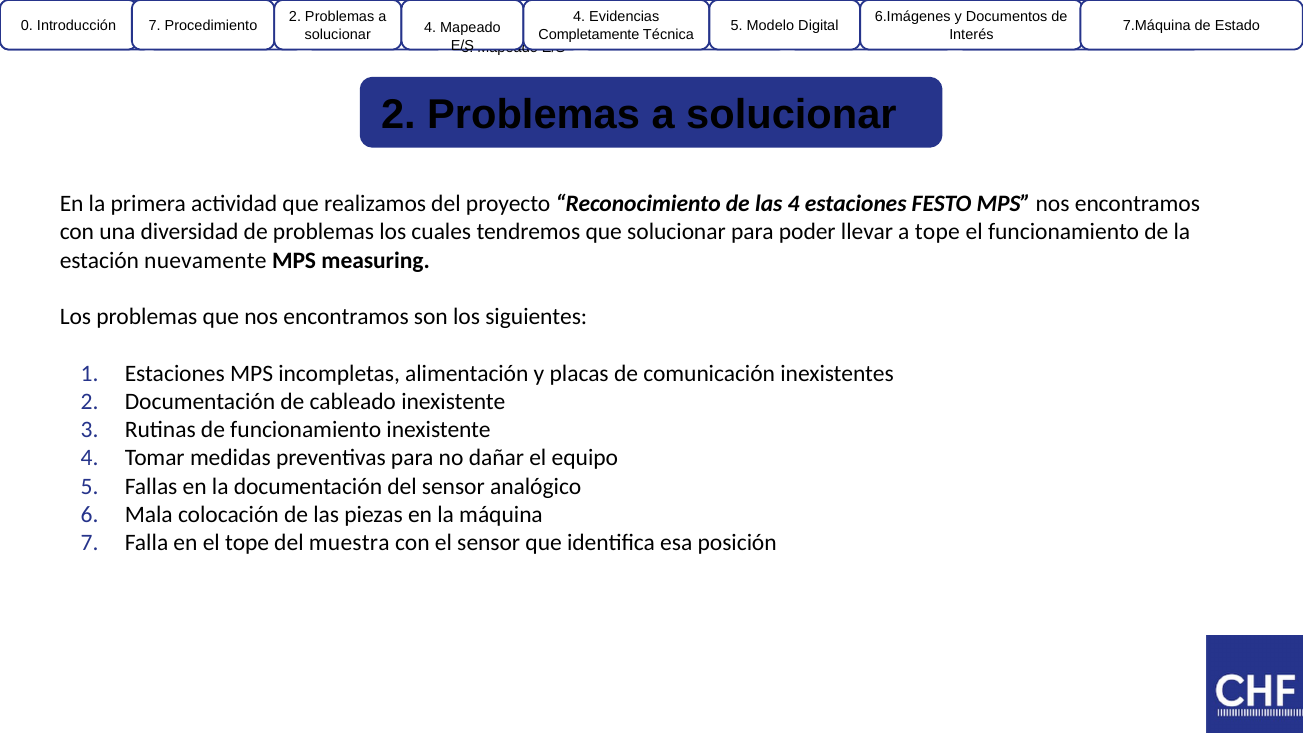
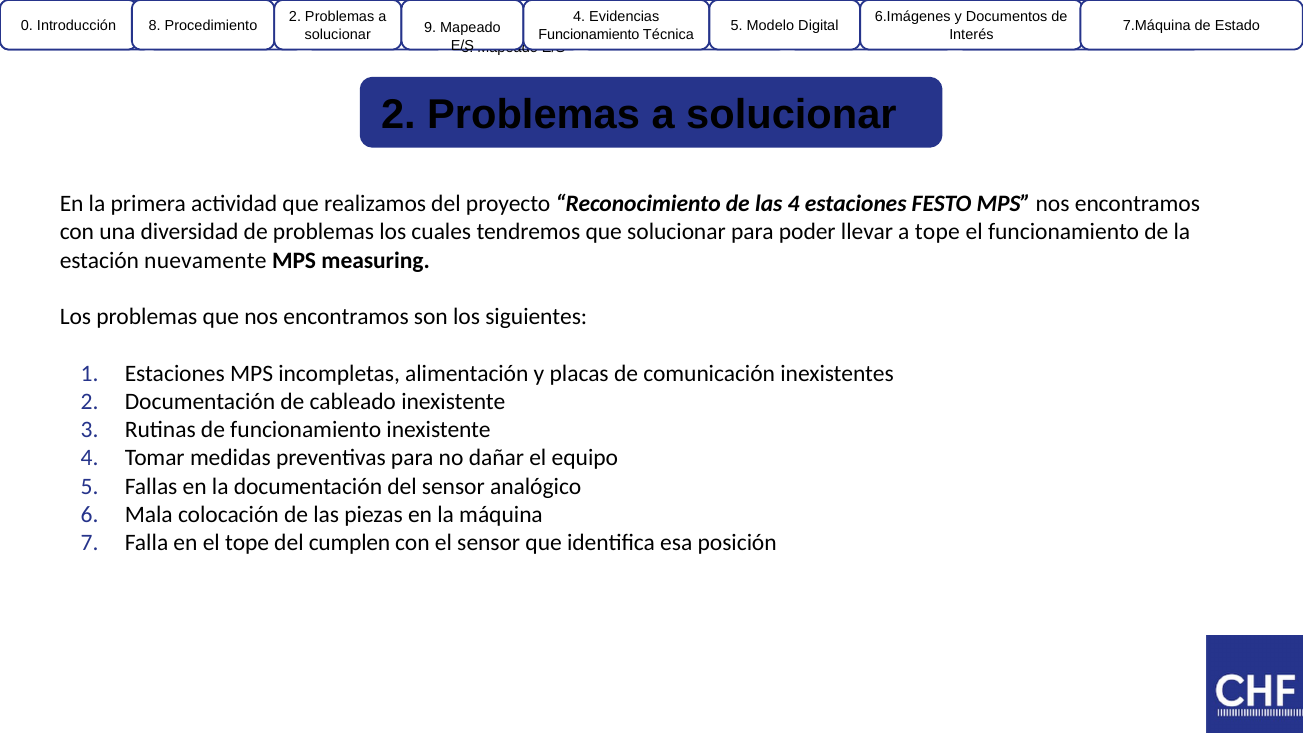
7 at (155, 26): 7 -> 8
4 at (430, 28): 4 -> 9
Completamente at (589, 34): Completamente -> Funcionamiento
muestra: muestra -> cumplen
